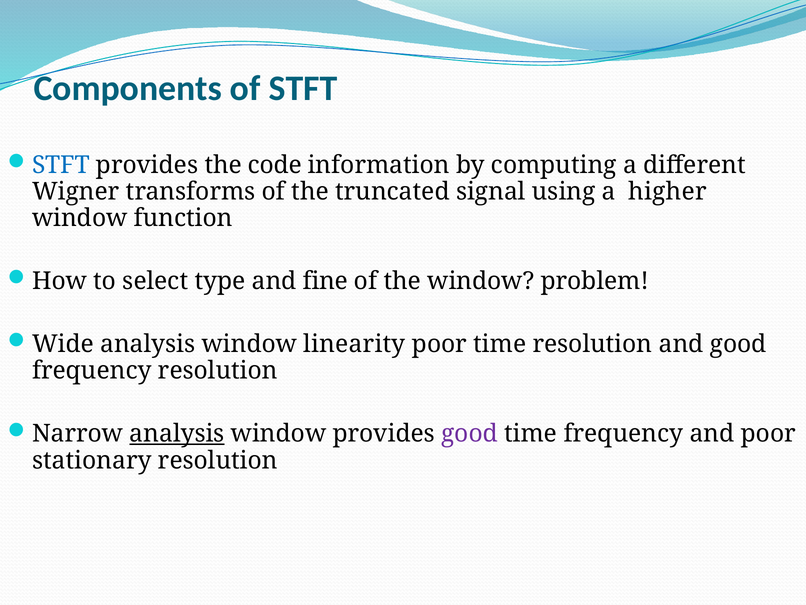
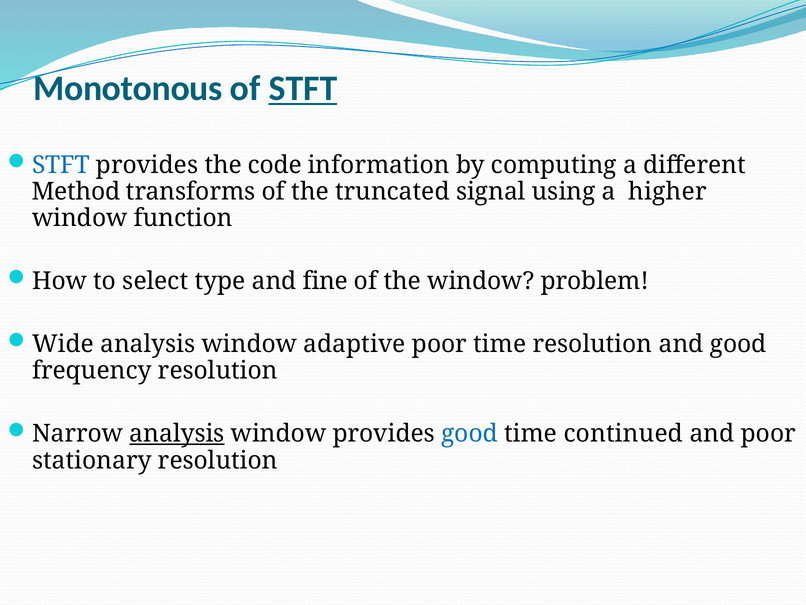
Components: Components -> Monotonous
STFT at (303, 88) underline: none -> present
Wigner: Wigner -> Method
linearity: linearity -> adaptive
good at (470, 433) colour: purple -> blue
time frequency: frequency -> continued
